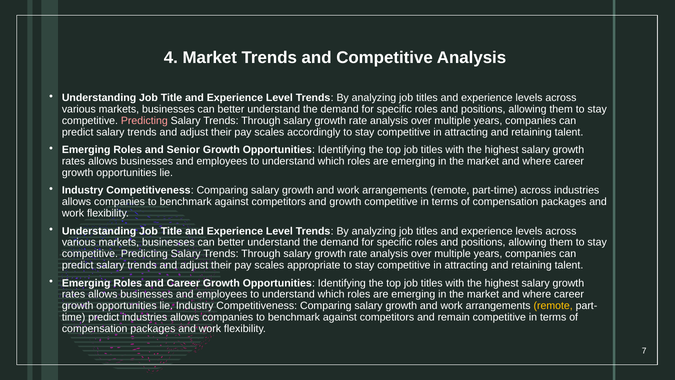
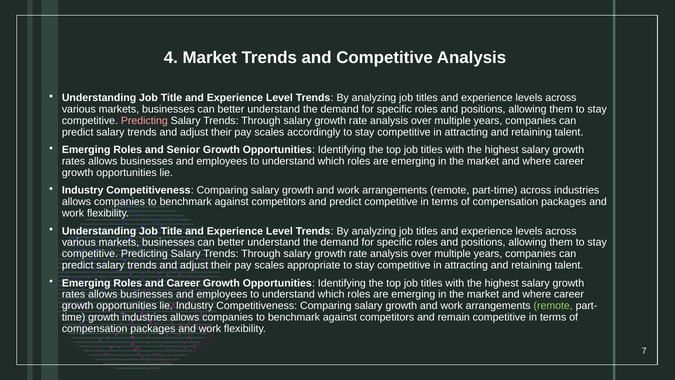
and growth: growth -> predict
remote at (553, 306) colour: yellow -> light green
predict at (104, 317): predict -> growth
